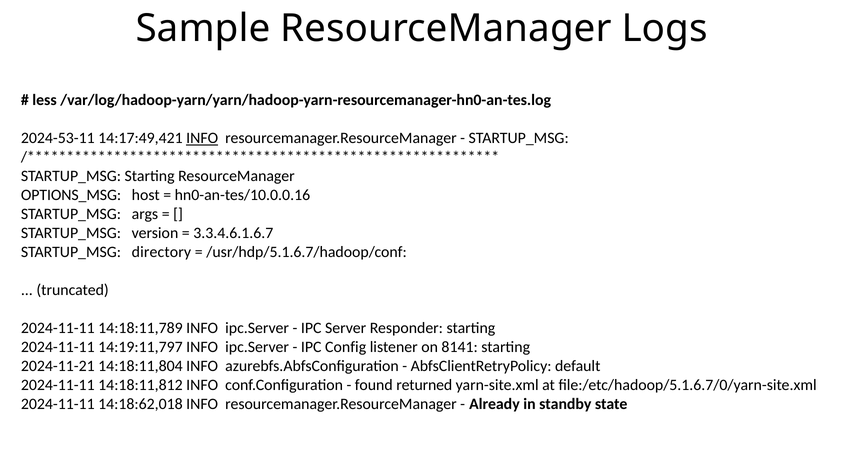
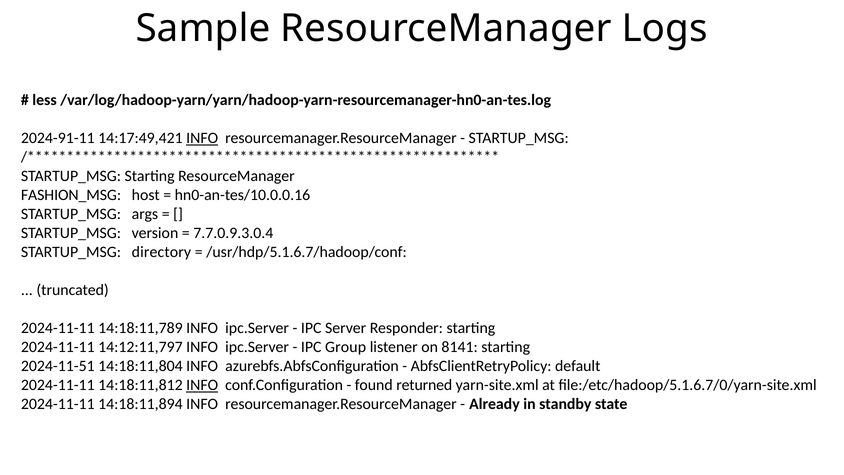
2024-53-11: 2024-53-11 -> 2024-91-11
OPTIONS_MSG: OPTIONS_MSG -> FASHION_MSG
3.3.4.6.1.6.7: 3.3.4.6.1.6.7 -> 7.7.0.9.3.0.4
14:19:11,797: 14:19:11,797 -> 14:12:11,797
Config: Config -> Group
2024-11-21: 2024-11-21 -> 2024-11-51
INFO at (202, 385) underline: none -> present
14:18:62,018: 14:18:62,018 -> 14:18:11,894
